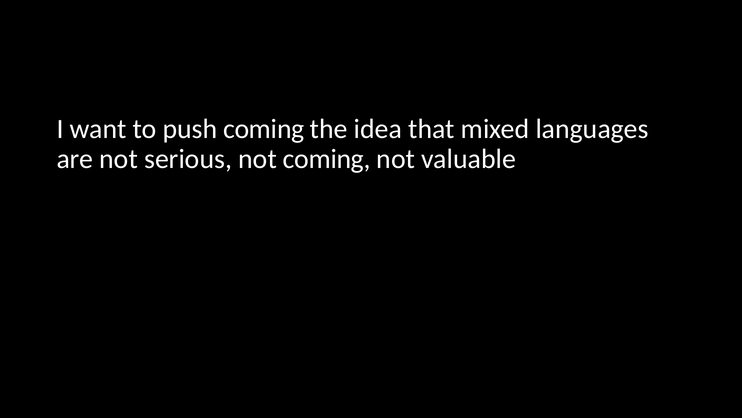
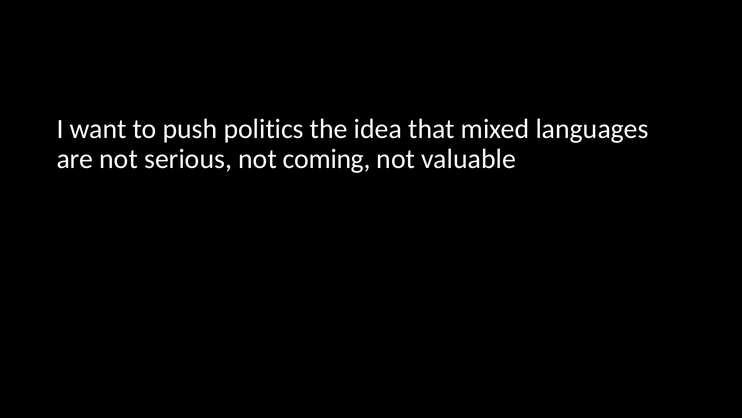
push coming: coming -> politics
